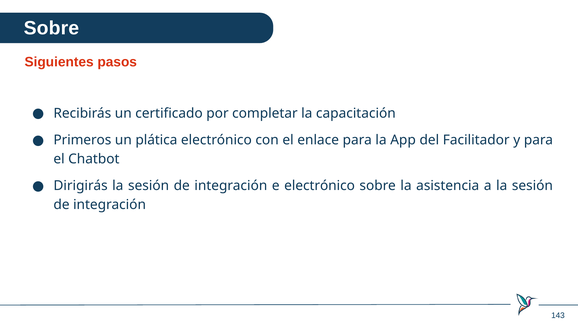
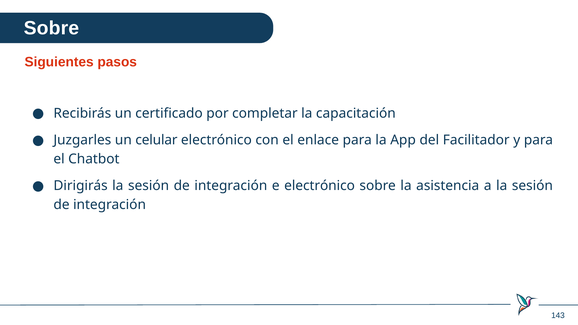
Primeros: Primeros -> Juzgarles
plática: plática -> celular
